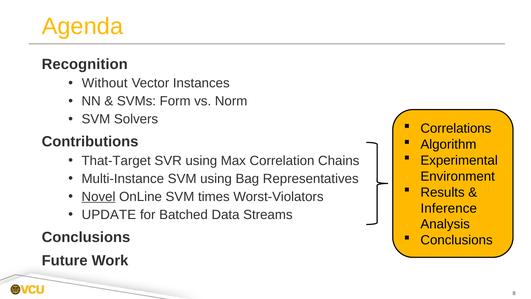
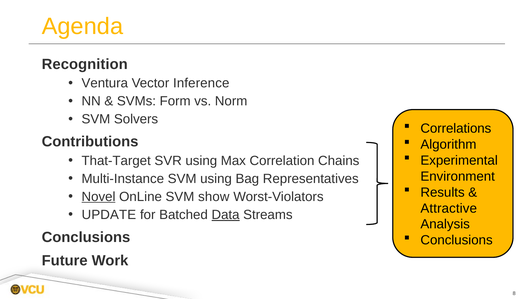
Without: Without -> Ventura
Instances: Instances -> Inference
times: times -> show
Inference: Inference -> Attractive
Data underline: none -> present
